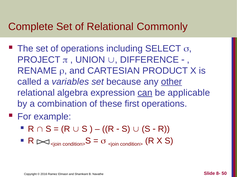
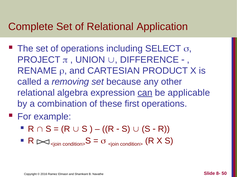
Commonly: Commonly -> Application
variables: variables -> removing
other underline: present -> none
